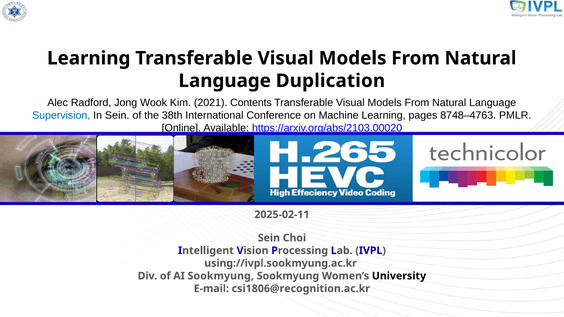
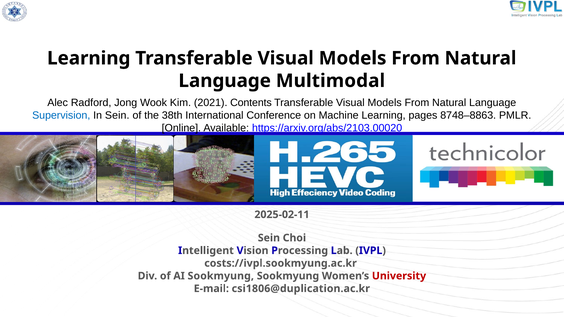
Duplication: Duplication -> Multimodal
8748–4763: 8748–4763 -> 8748–8863
using://ivpl.sookmyung.ac.kr: using://ivpl.sookmyung.ac.kr -> costs://ivpl.sookmyung.ac.kr
University colour: black -> red
csi1806@recognition.ac.kr: csi1806@recognition.ac.kr -> csi1806@duplication.ac.kr
